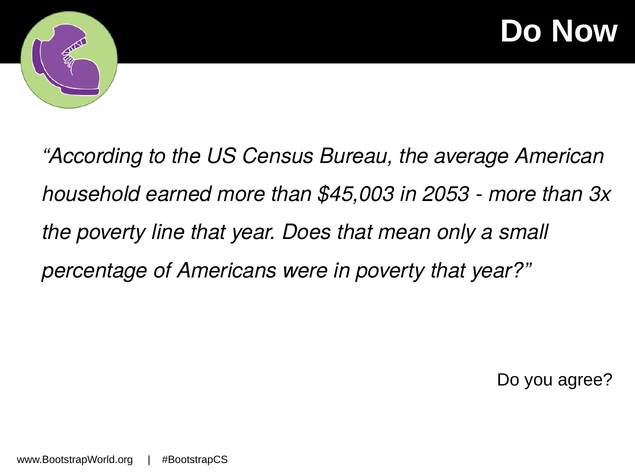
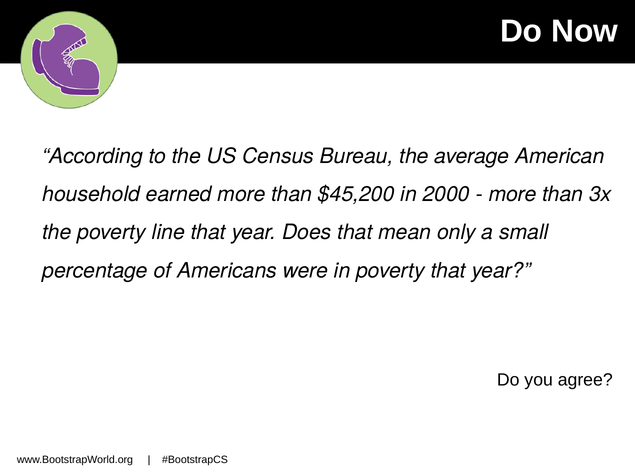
$45,003: $45,003 -> $45,200
2053: 2053 -> 2000
